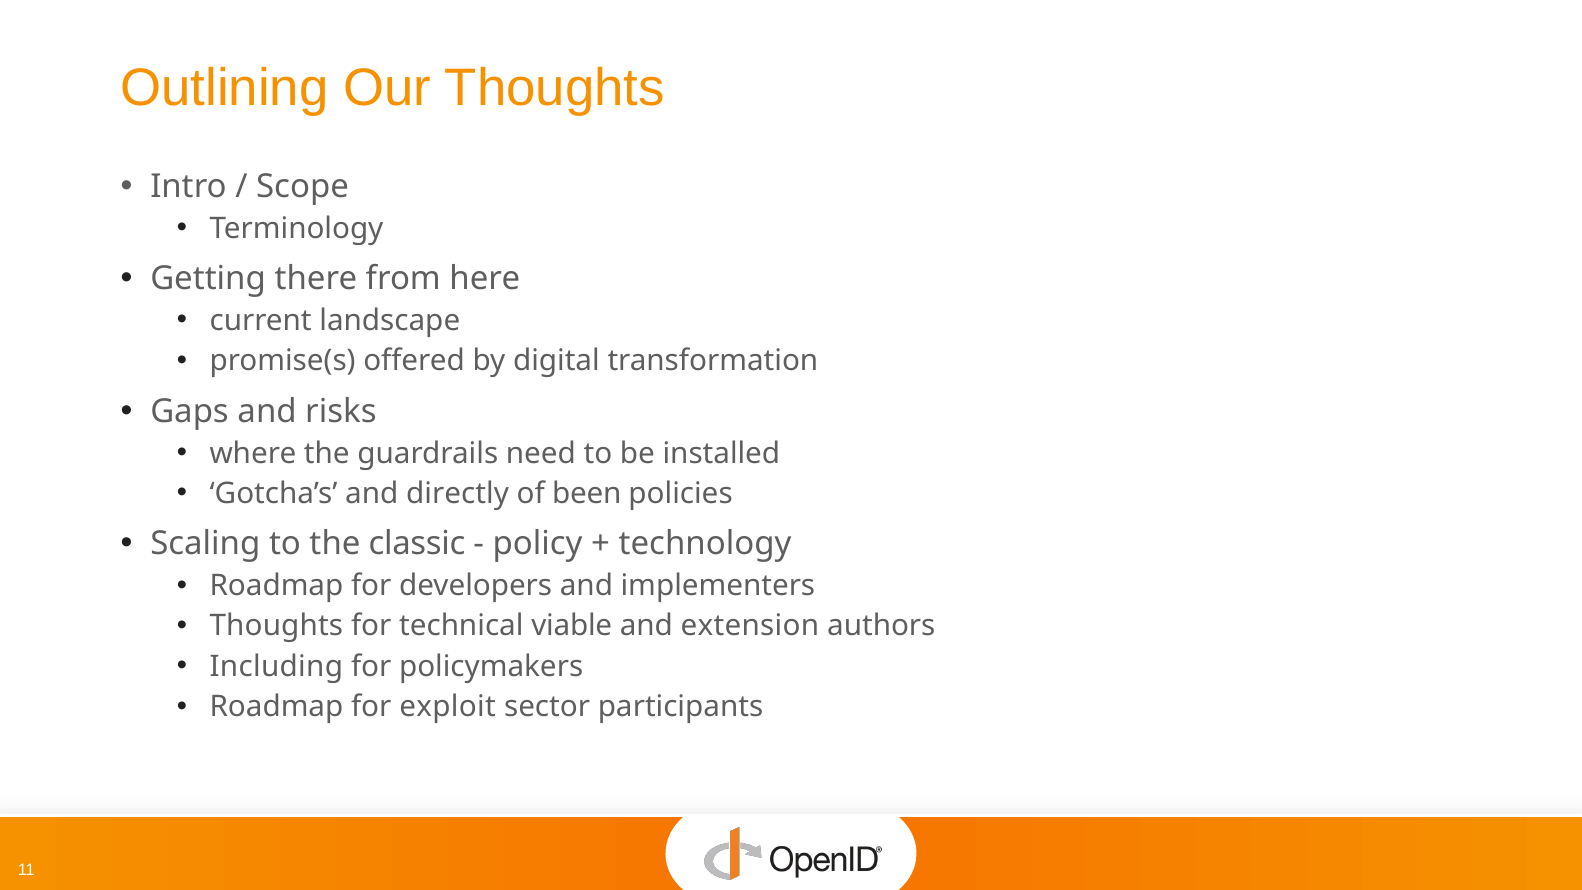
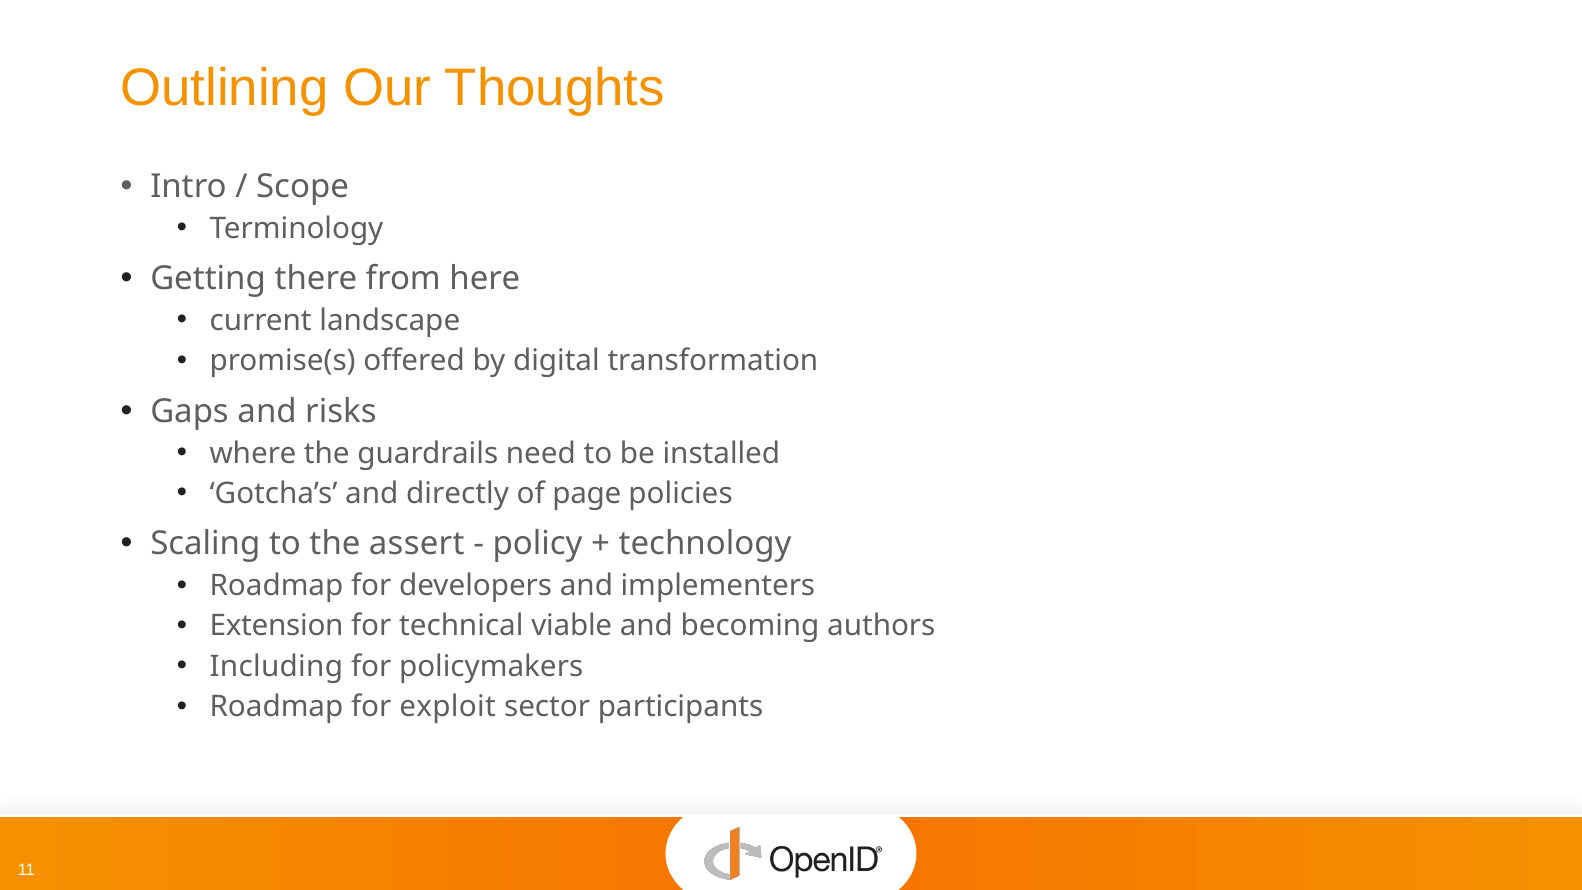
been: been -> page
classic: classic -> assert
Thoughts at (276, 626): Thoughts -> Extension
extension: extension -> becoming
